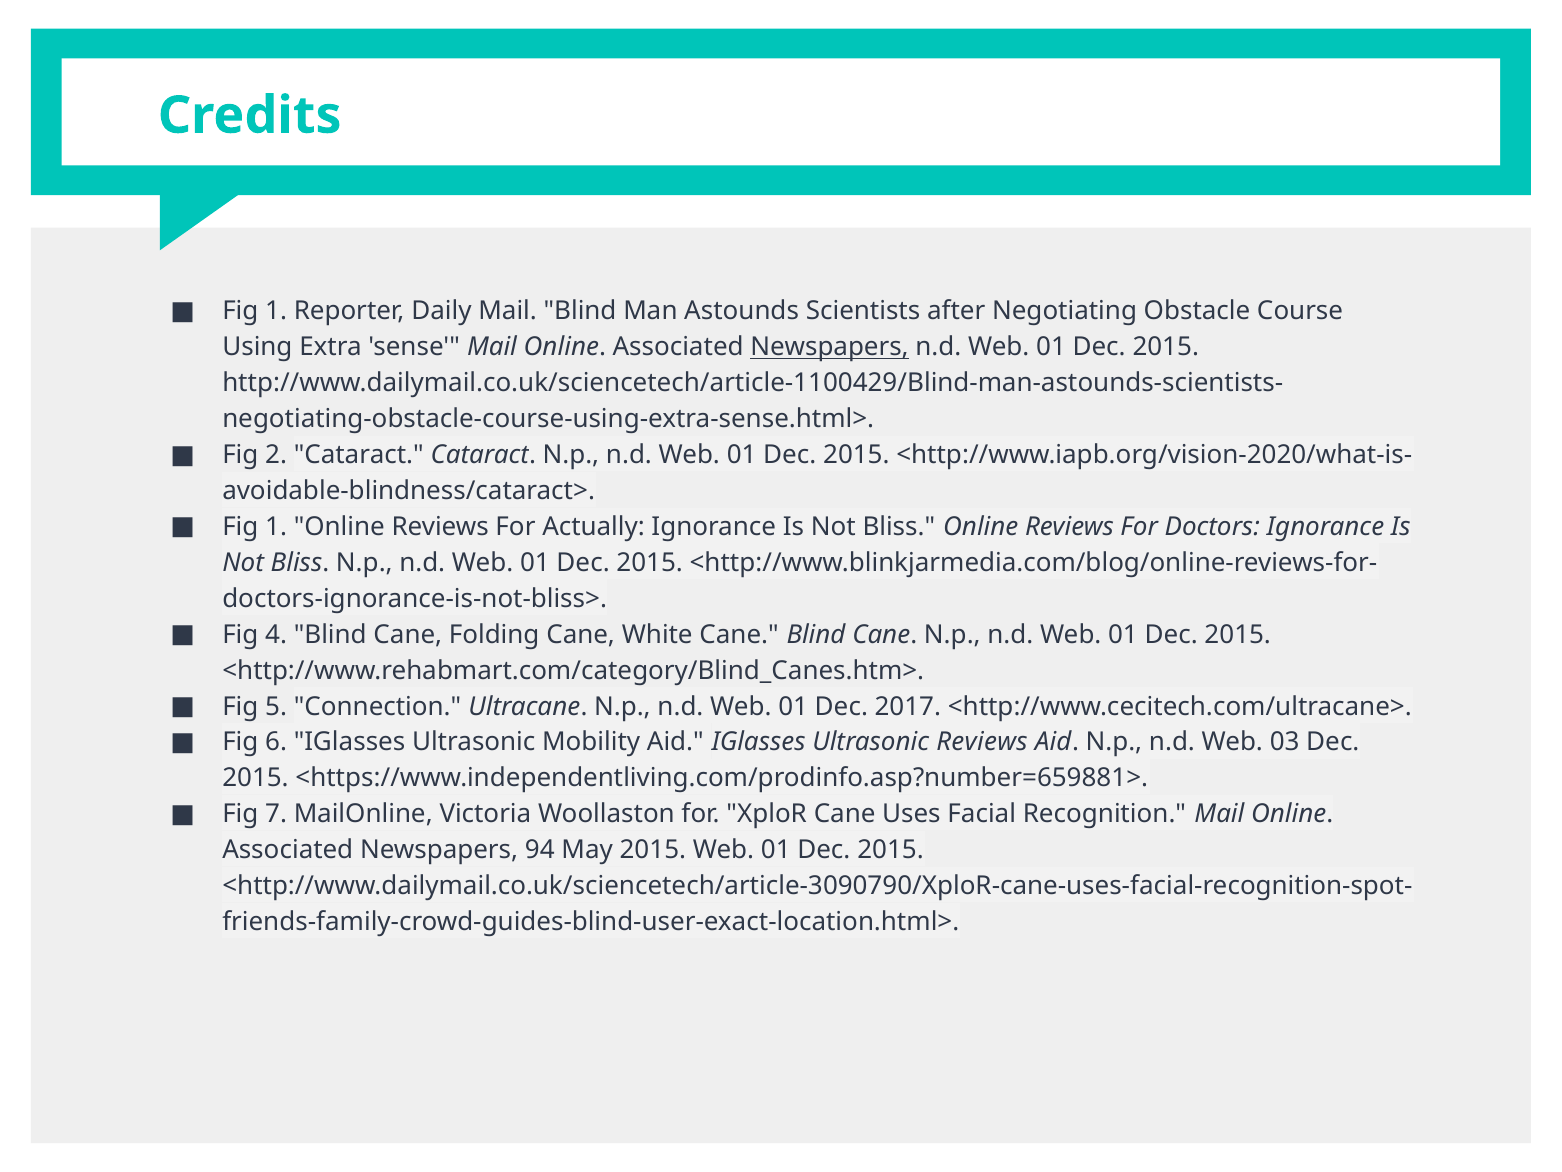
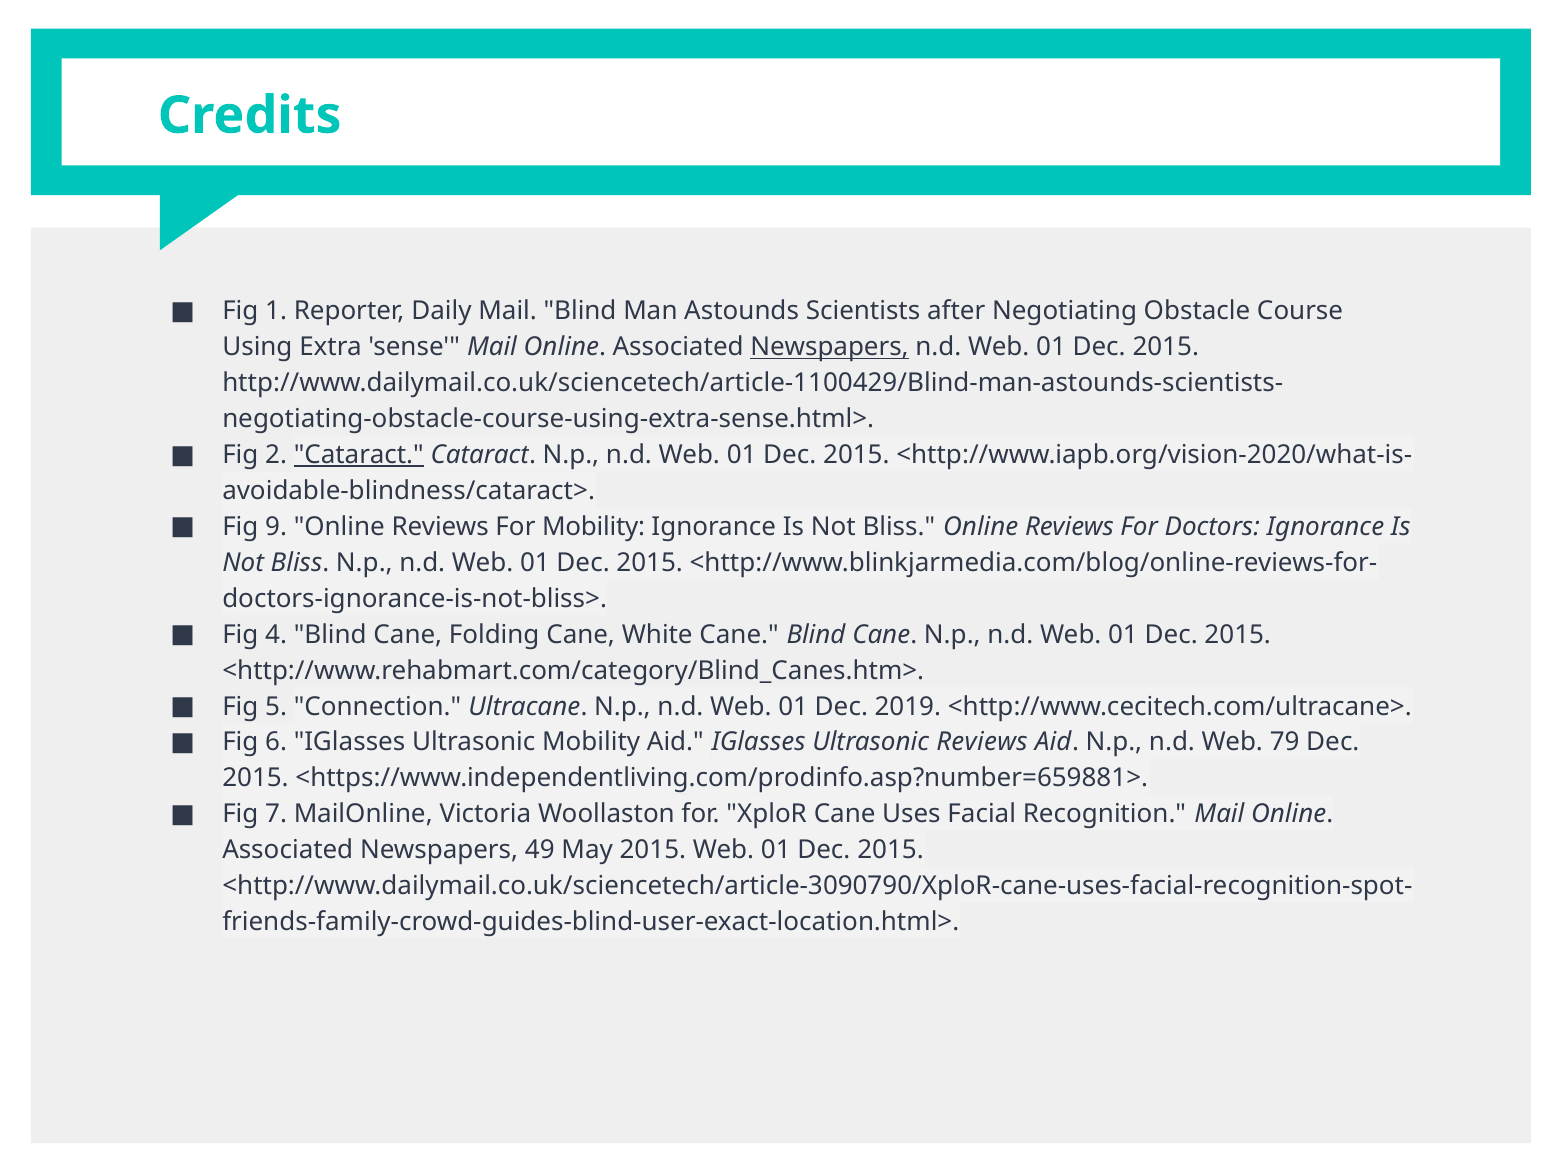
Cataract at (359, 455) underline: none -> present
1 at (276, 527): 1 -> 9
For Actually: Actually -> Mobility
2017: 2017 -> 2019
03: 03 -> 79
94: 94 -> 49
